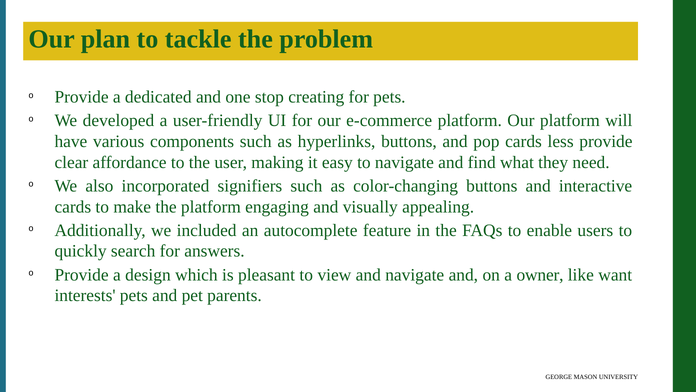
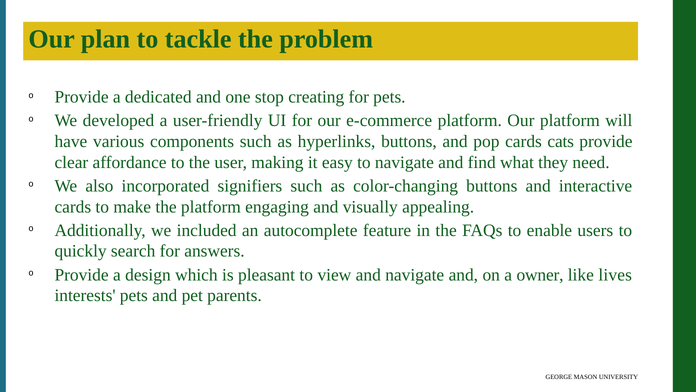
less: less -> cats
want: want -> lives
